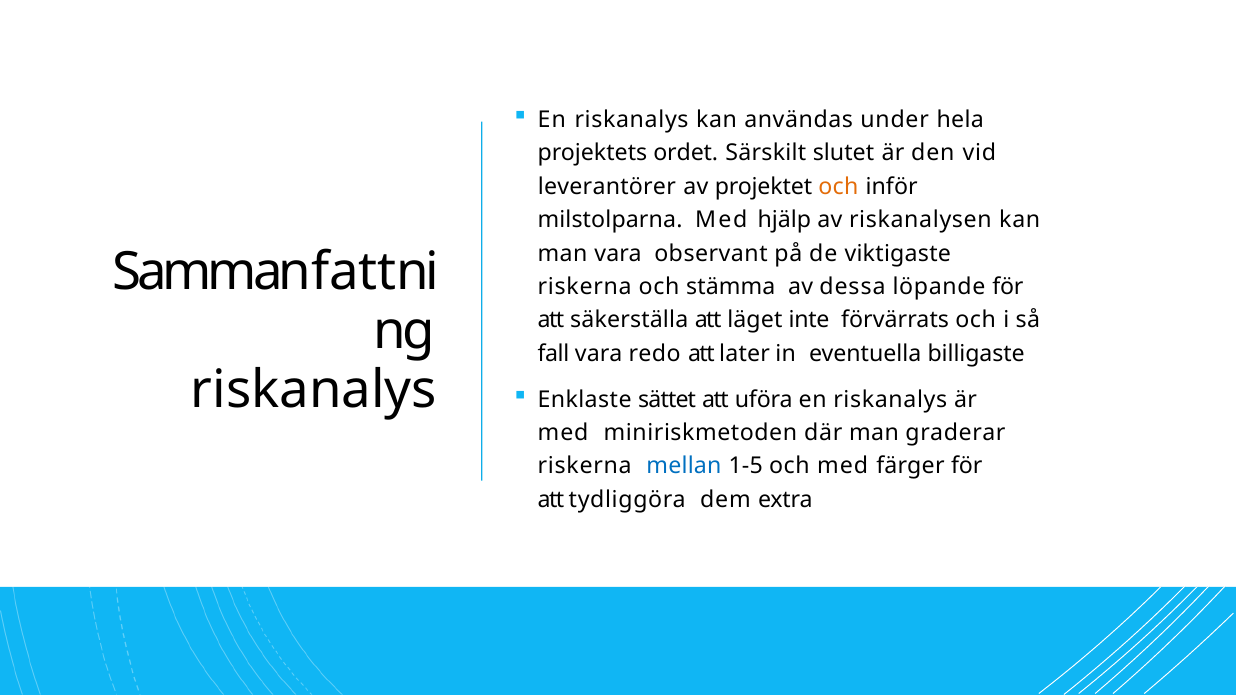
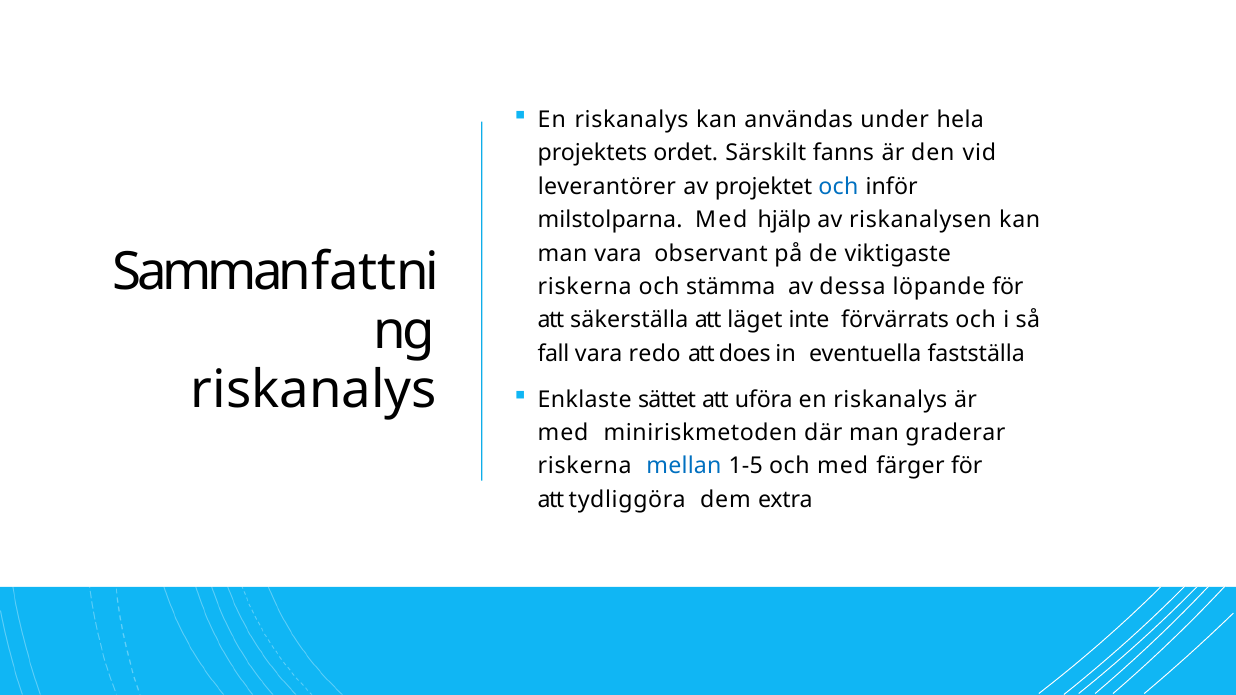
slutet: slutet -> fanns
och at (838, 187) colour: orange -> blue
later: later -> does
billigaste: billigaste -> fastställa
